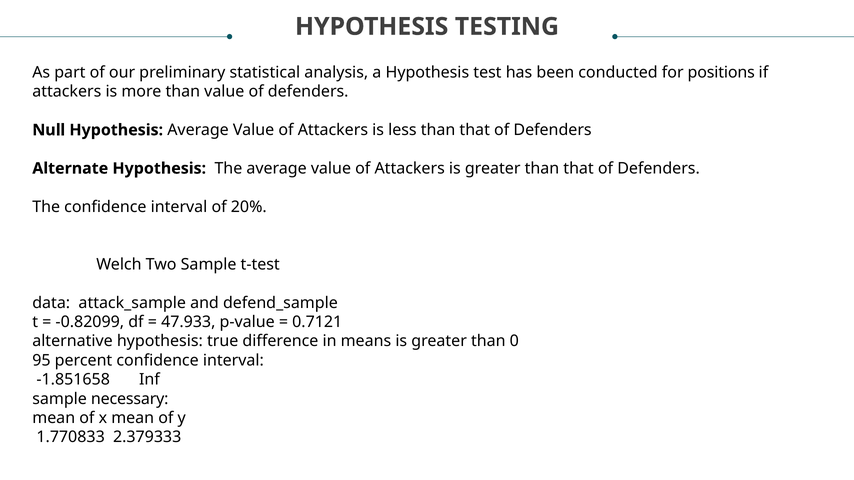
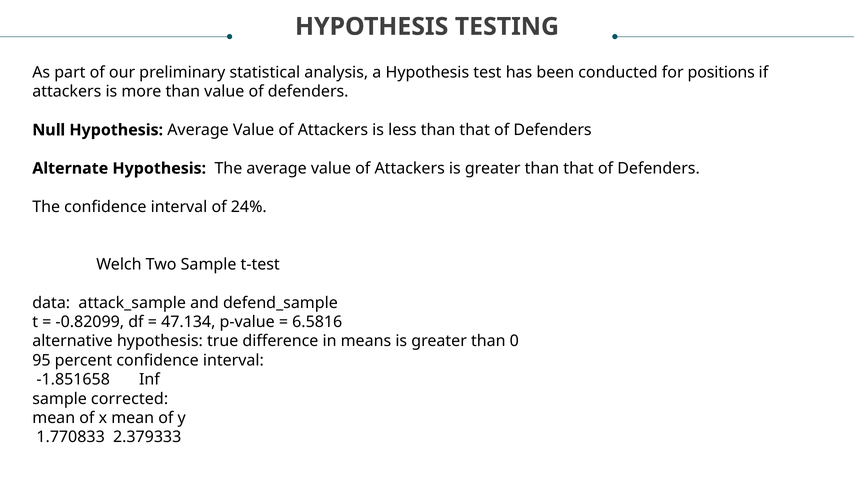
20%: 20% -> 24%
47.933: 47.933 -> 47.134
0.7121: 0.7121 -> 6.5816
necessary: necessary -> corrected
